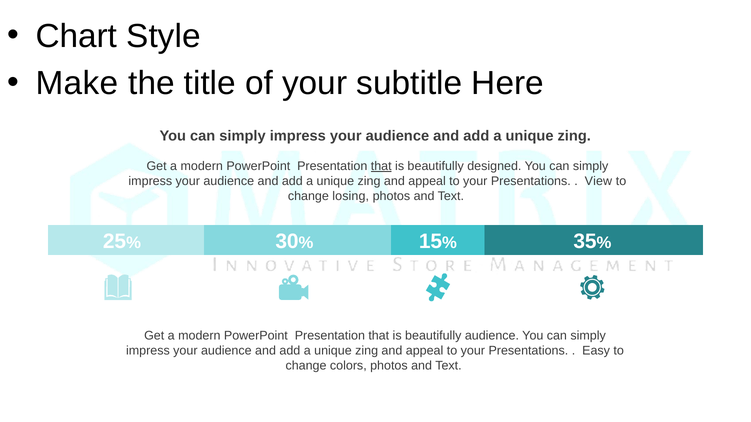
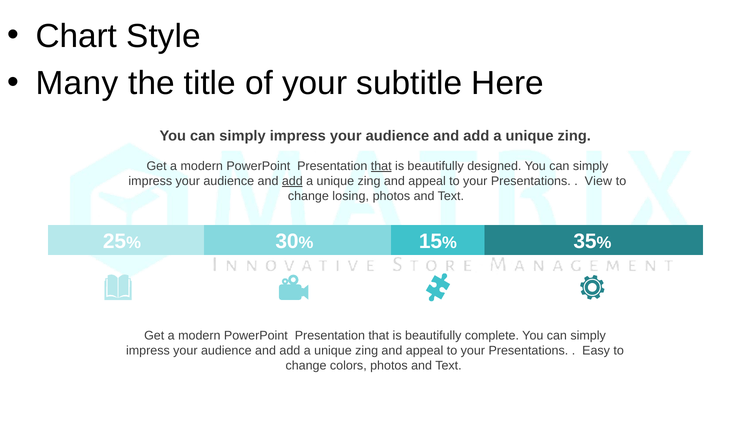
Make: Make -> Many
add at (292, 181) underline: none -> present
beautifully audience: audience -> complete
